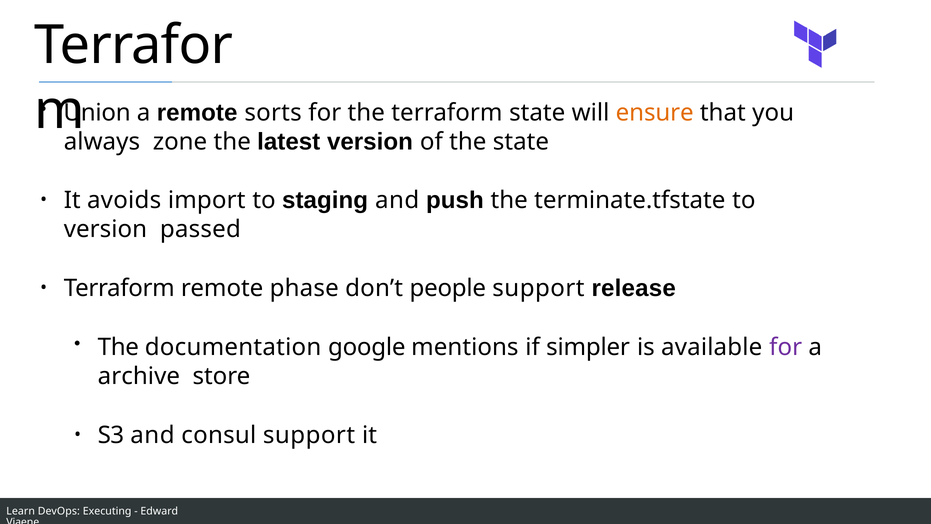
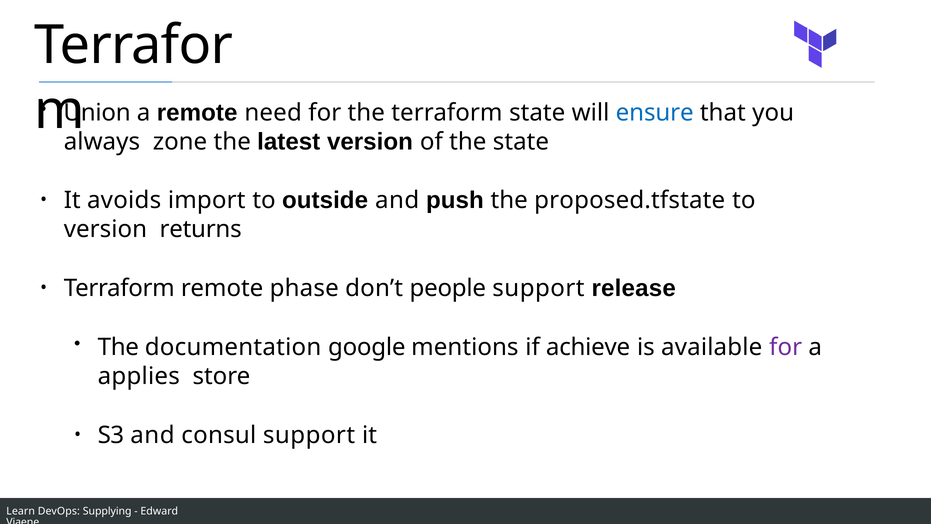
sorts: sorts -> need
ensure colour: orange -> blue
staging: staging -> outside
terminate.tfstate: terminate.tfstate -> proposed.tfstate
passed: passed -> returns
simpler: simpler -> achieve
archive: archive -> applies
Executing: Executing -> Supplying
